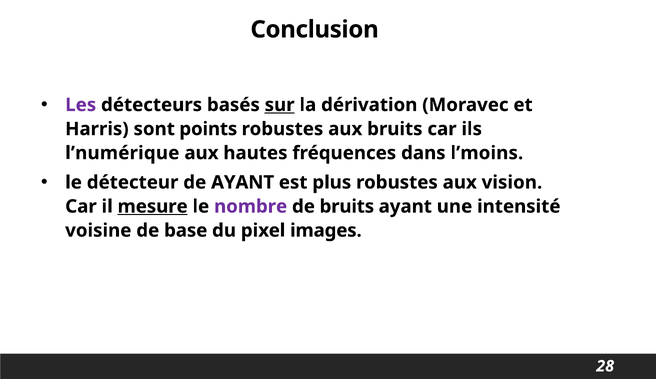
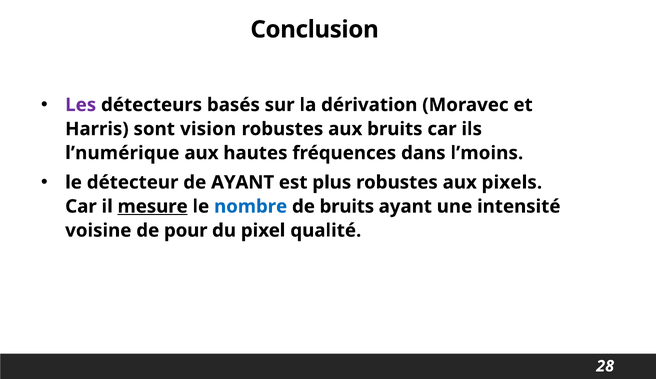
sur underline: present -> none
points: points -> vision
vision: vision -> pixels
nombre colour: purple -> blue
base: base -> pour
images: images -> qualité
